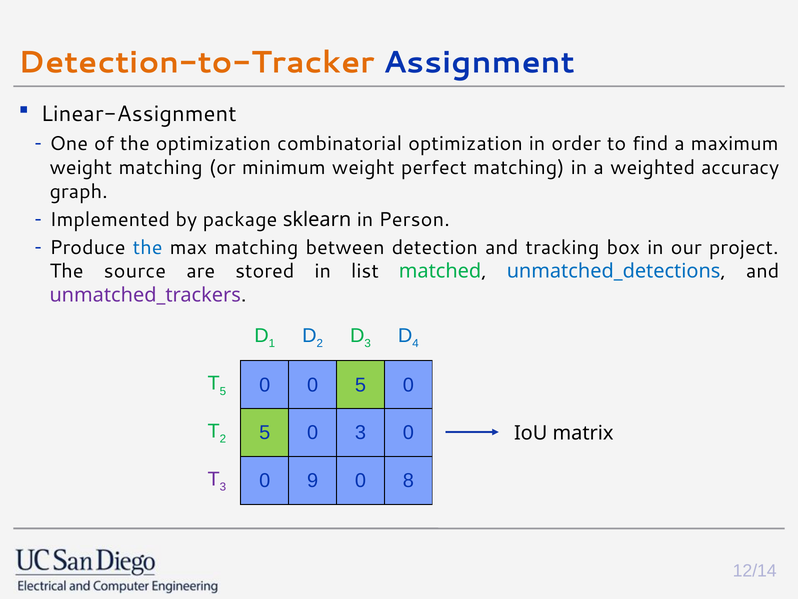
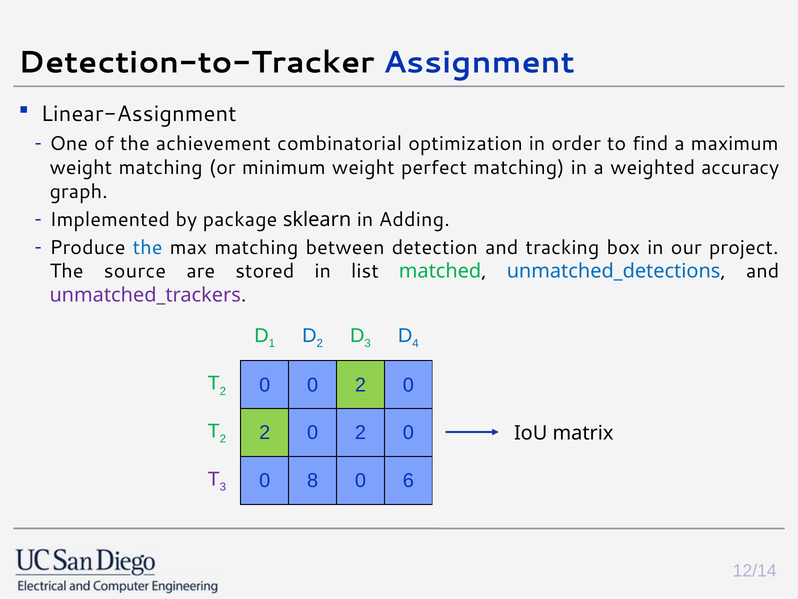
Detection-to-Tracker colour: orange -> black
the optimization: optimization -> achievement
Person: Person -> Adding
5 at (223, 391): 5 -> 2
0 0 5: 5 -> 2
5 at (265, 433): 5 -> 2
3 at (360, 433): 3 -> 2
9: 9 -> 8
8: 8 -> 6
